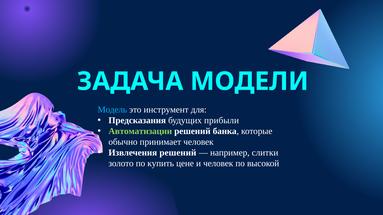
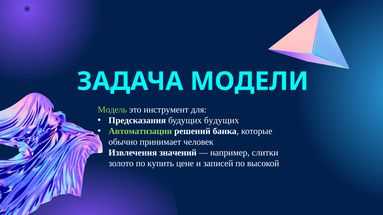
Модель colour: light blue -> light green
будущих прибыли: прибыли -> будущих
Извлечения решений: решений -> значений
и человек: человек -> записей
